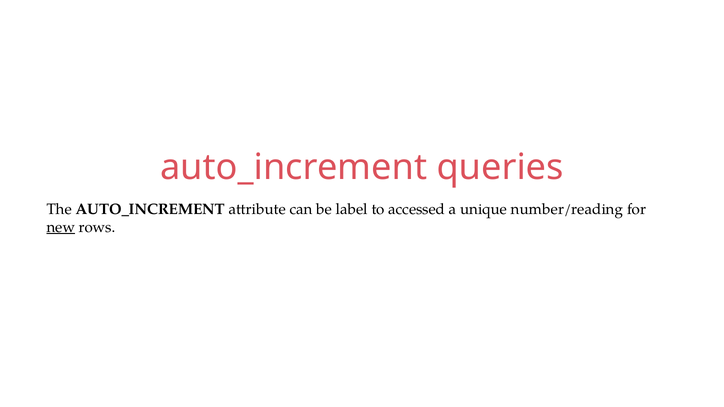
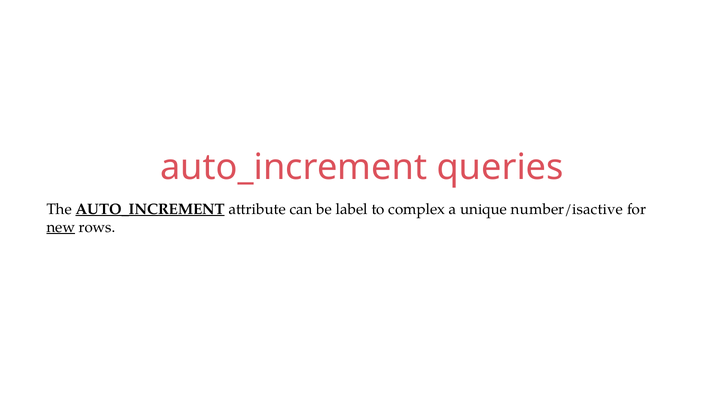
AUTO_INCREMENT at (150, 209) underline: none -> present
accessed: accessed -> complex
number/reading: number/reading -> number/isactive
